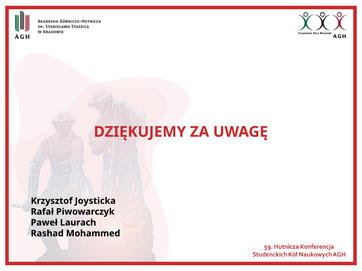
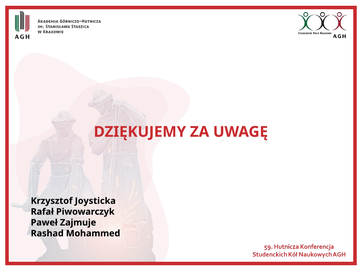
Laurach: Laurach -> Zajmuje
